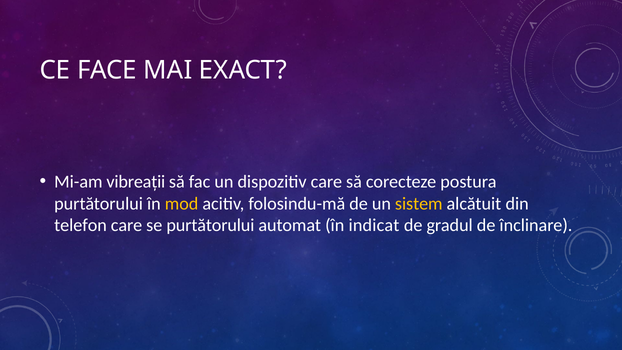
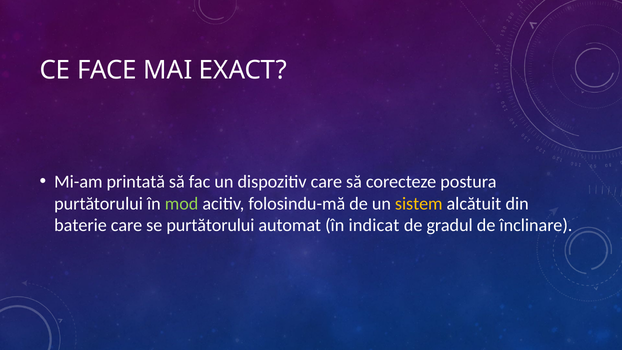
vibreații: vibreații -> printată
mod colour: yellow -> light green
telefon: telefon -> baterie
